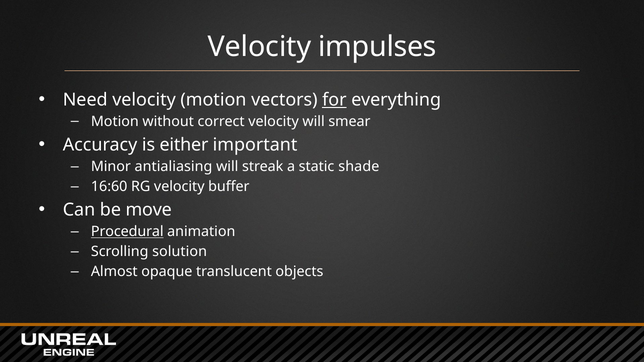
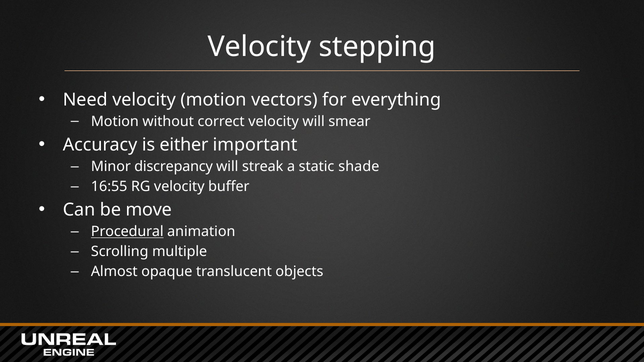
impulses: impulses -> stepping
for underline: present -> none
antialiasing: antialiasing -> discrepancy
16:60: 16:60 -> 16:55
solution: solution -> multiple
